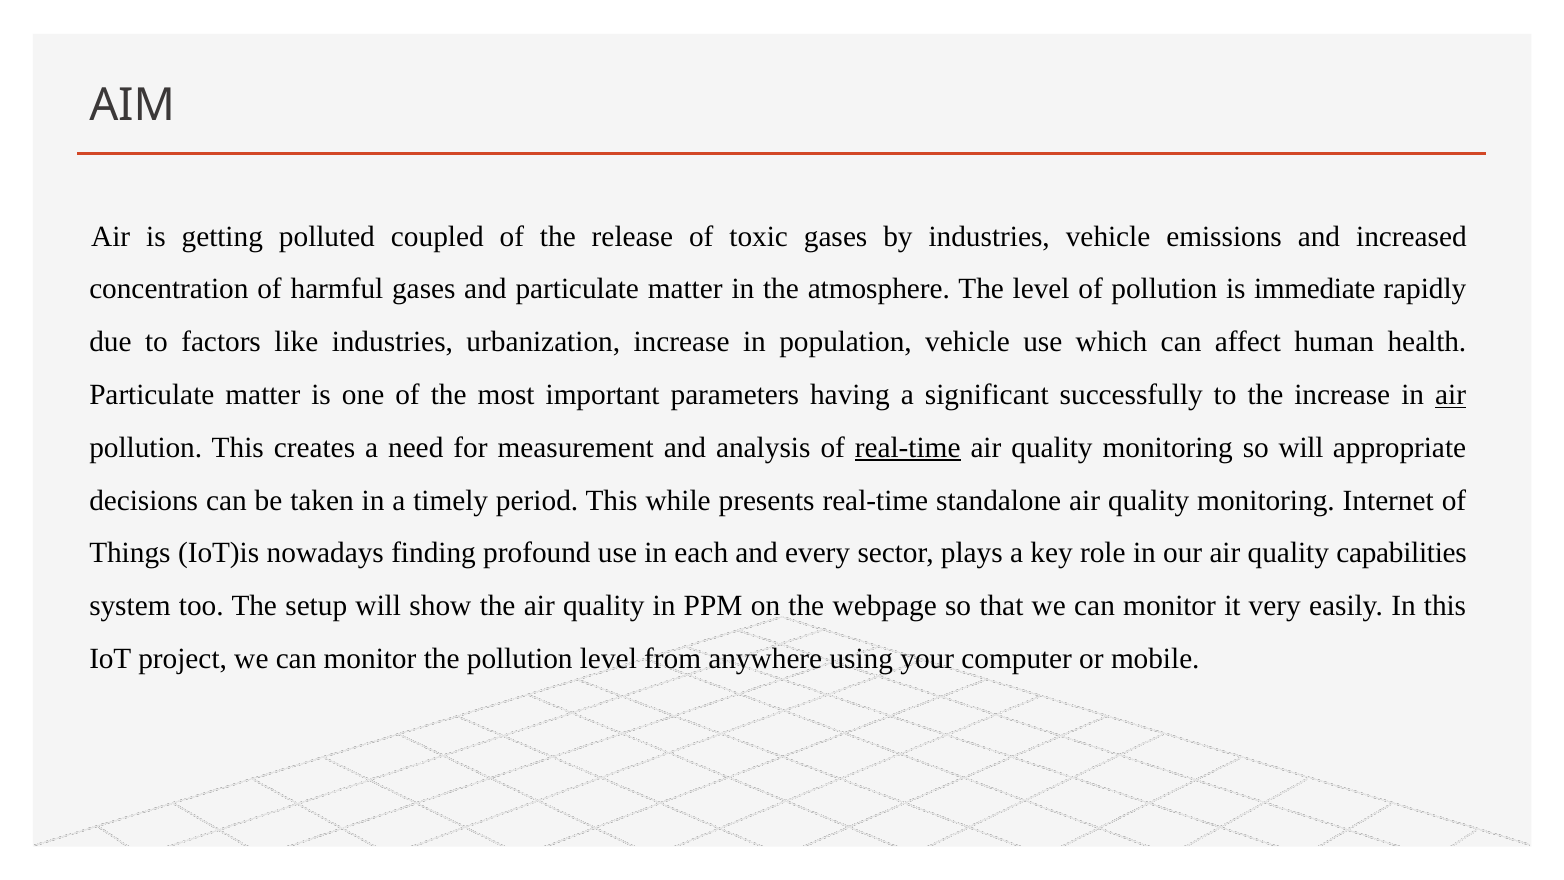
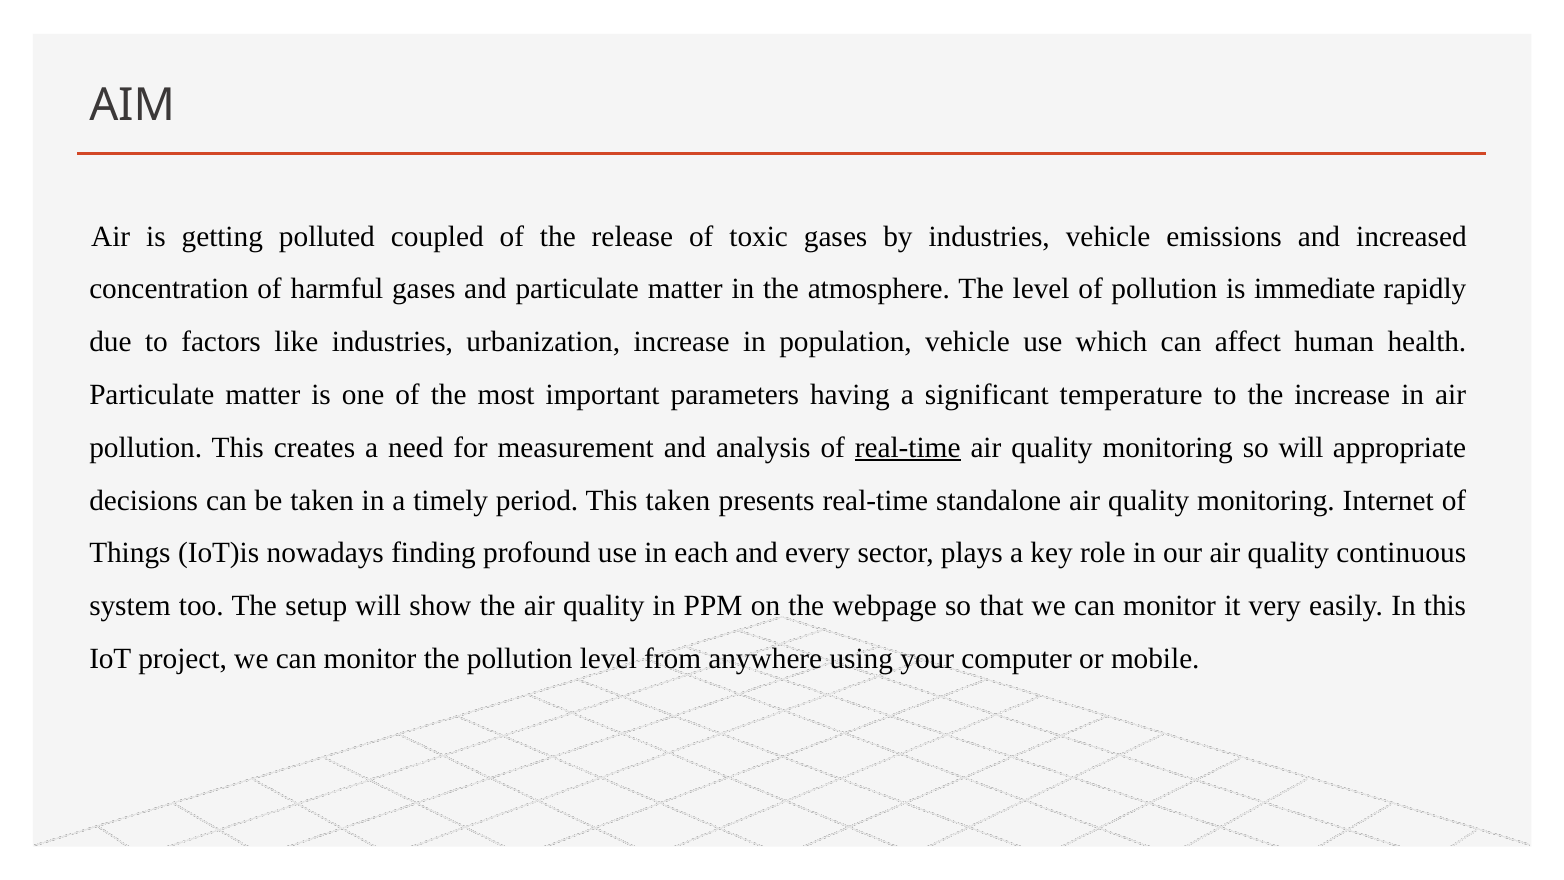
successfully: successfully -> temperature
air at (1451, 395) underline: present -> none
This while: while -> taken
capabilities: capabilities -> continuous
